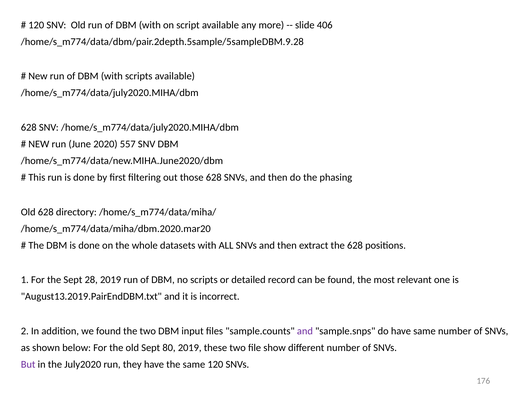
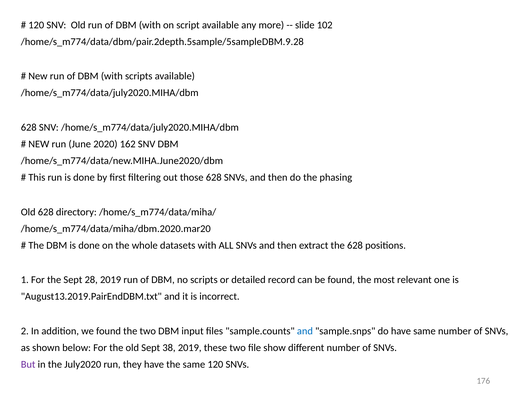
406: 406 -> 102
557: 557 -> 162
and at (305, 331) colour: purple -> blue
80: 80 -> 38
